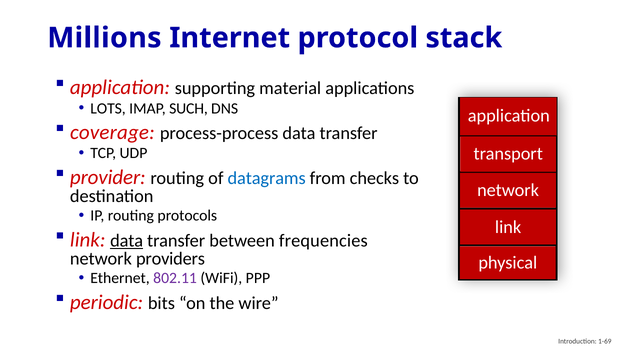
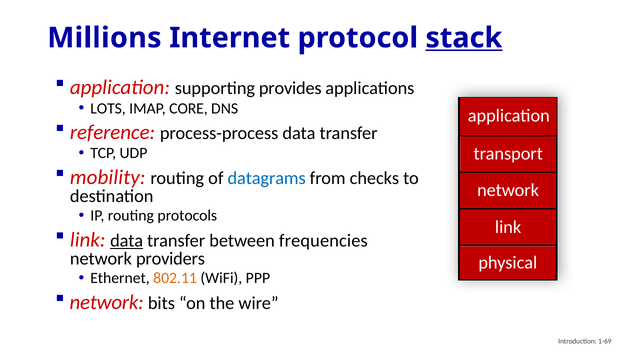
stack underline: none -> present
material: material -> provides
SUCH: SUCH -> CORE
coverage: coverage -> reference
provider: provider -> mobility
802.11 colour: purple -> orange
periodic at (107, 302): periodic -> network
